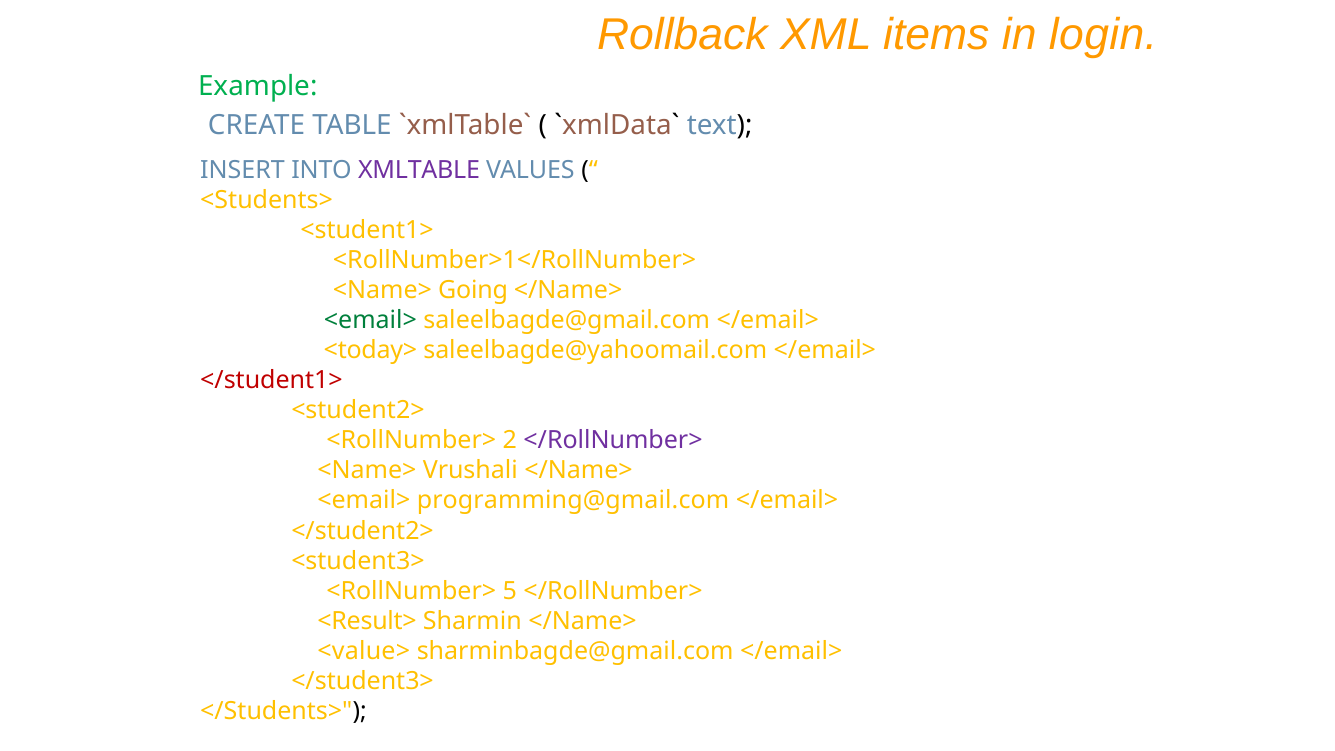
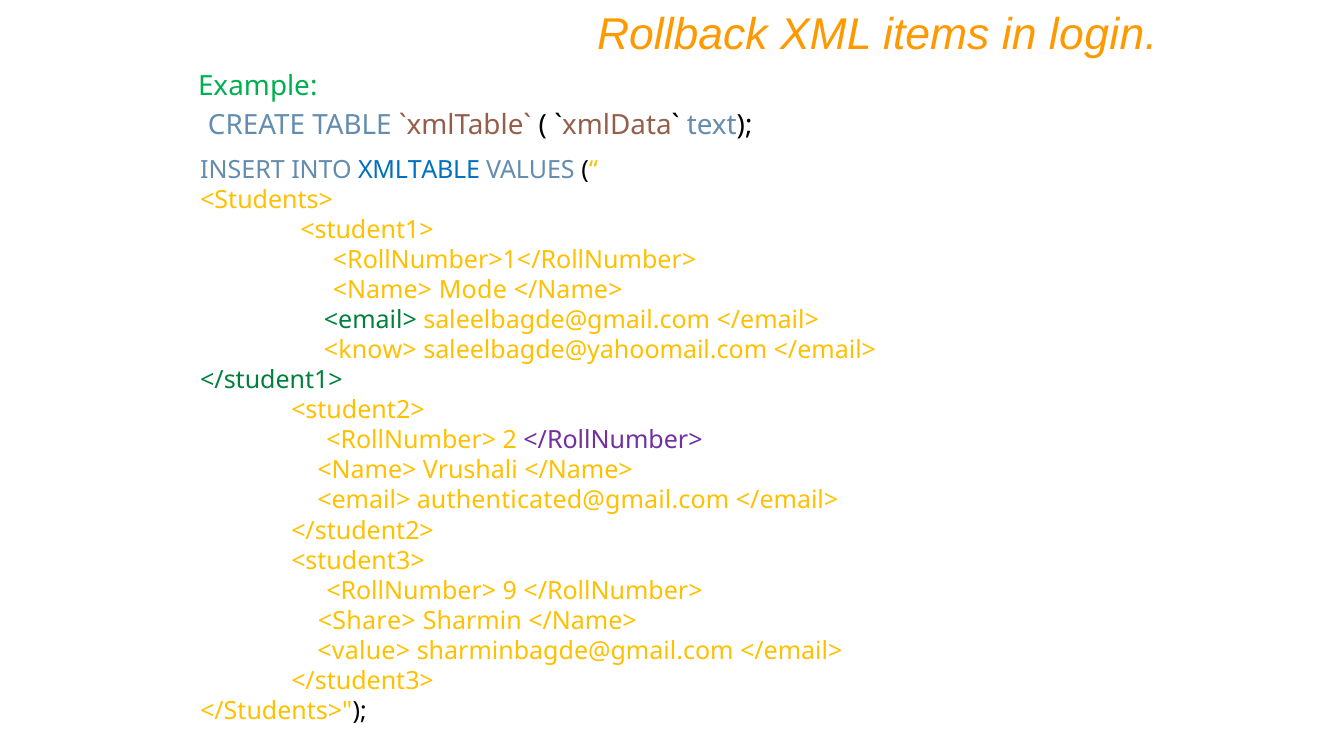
XMLTABLE colour: purple -> blue
Going: Going -> Mode
<today>: <today> -> <know>
</student1> colour: red -> green
programming@gmail.com: programming@gmail.com -> authenticated@gmail.com
5: 5 -> 9
<Result>: <Result> -> <Share>
